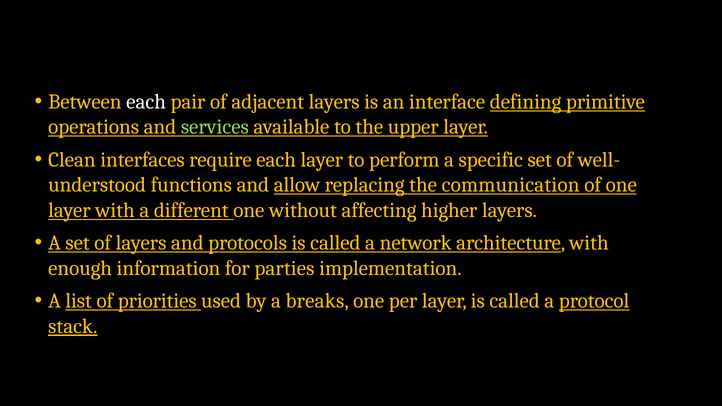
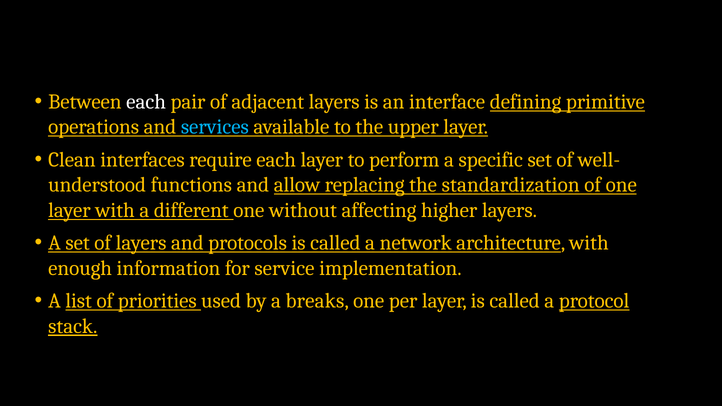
services colour: light green -> light blue
communication: communication -> standardization
parties: parties -> service
